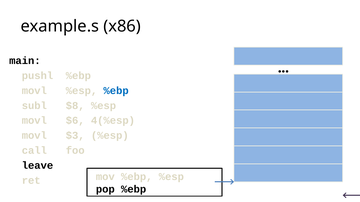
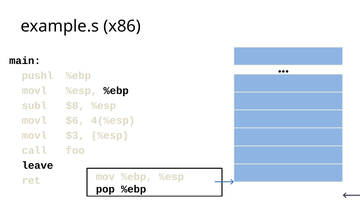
%ebp at (116, 91) colour: blue -> black
